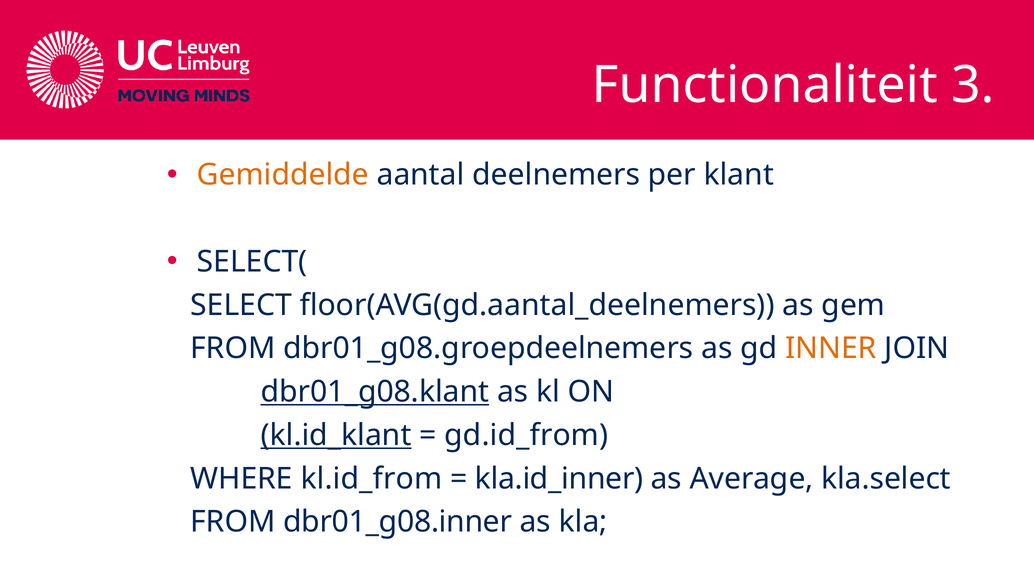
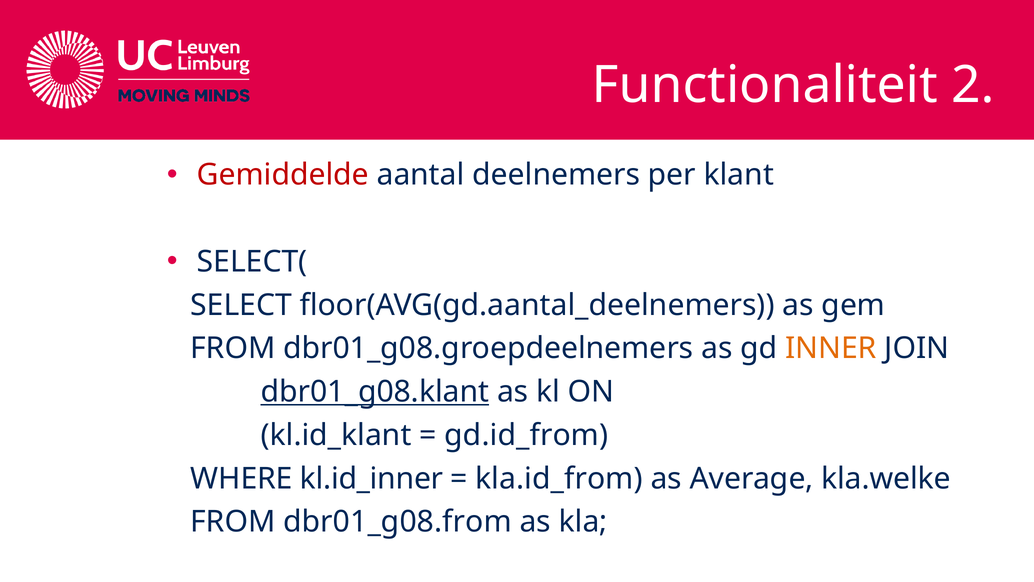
3: 3 -> 2
Gemiddelde colour: orange -> red
kl.id_klant underline: present -> none
kl.id_from: kl.id_from -> kl.id_inner
kla.id_inner: kla.id_inner -> kla.id_from
kla.select: kla.select -> kla.welke
dbr01_g08.inner: dbr01_g08.inner -> dbr01_g08.from
